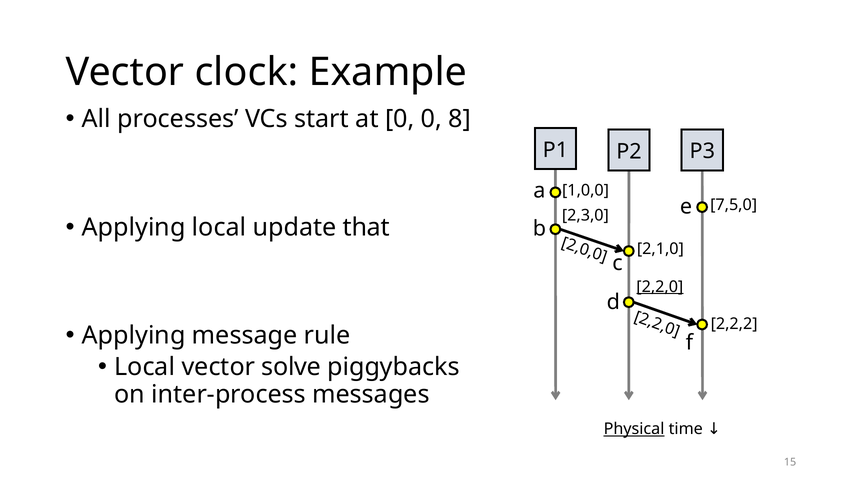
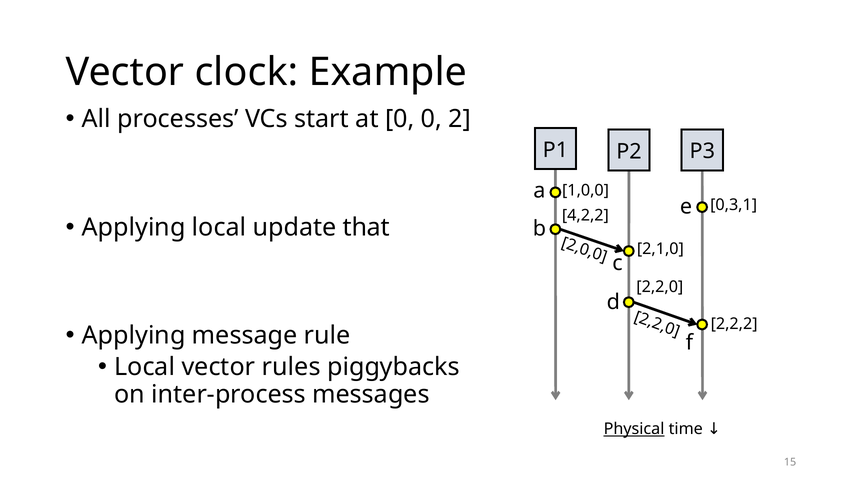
0 8: 8 -> 2
7,5,0: 7,5,0 -> 0,3,1
2,3,0: 2,3,0 -> 4,2,2
2,2,0 underline: present -> none
solve: solve -> rules
